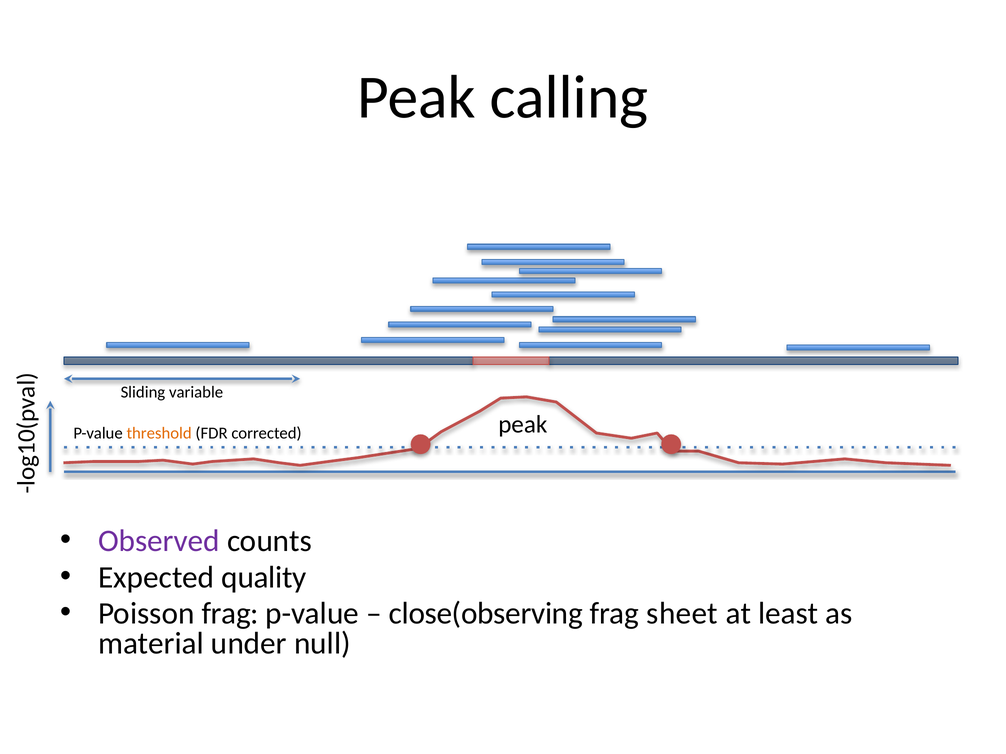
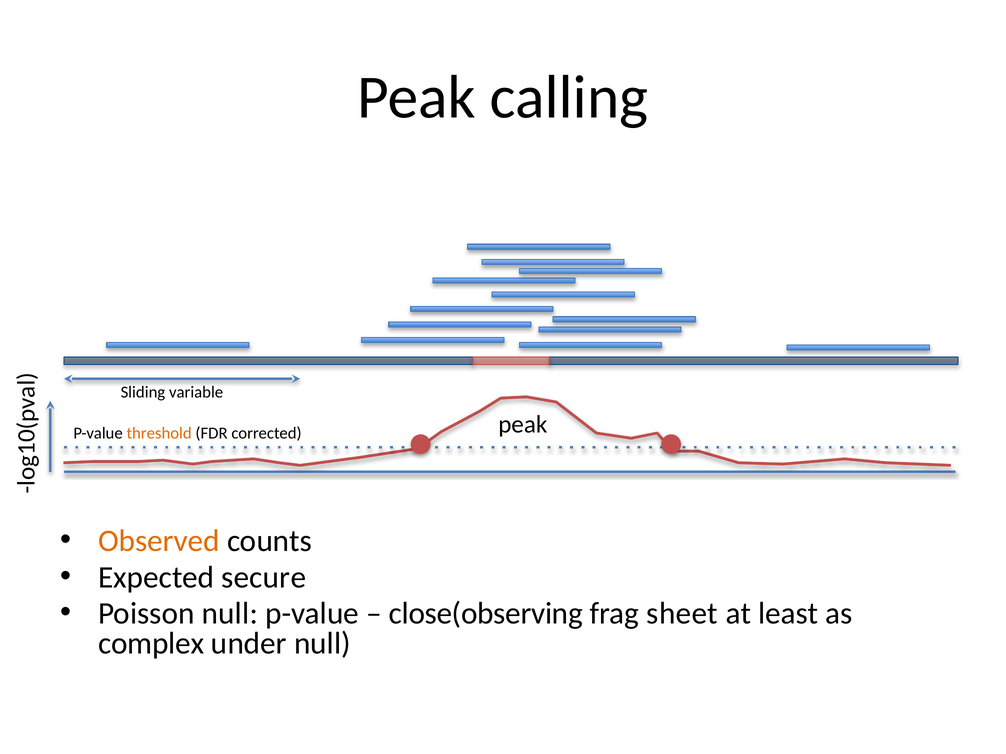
Observed colour: purple -> orange
quality: quality -> secure
Poisson frag: frag -> null
material: material -> complex
